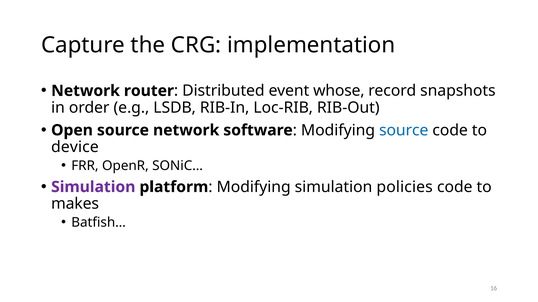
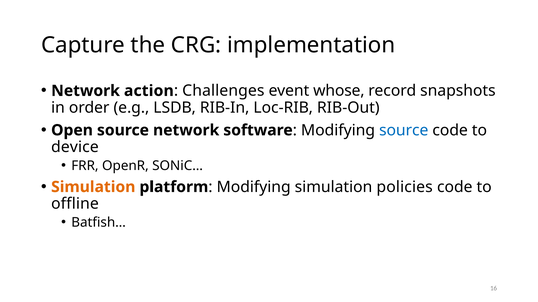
router: router -> action
Distributed: Distributed -> Challenges
Simulation at (93, 187) colour: purple -> orange
makes: makes -> offline
